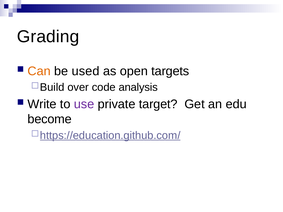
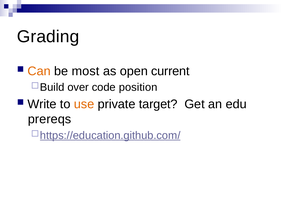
used: used -> most
targets: targets -> current
analysis: analysis -> position
use colour: purple -> orange
become: become -> prereqs
